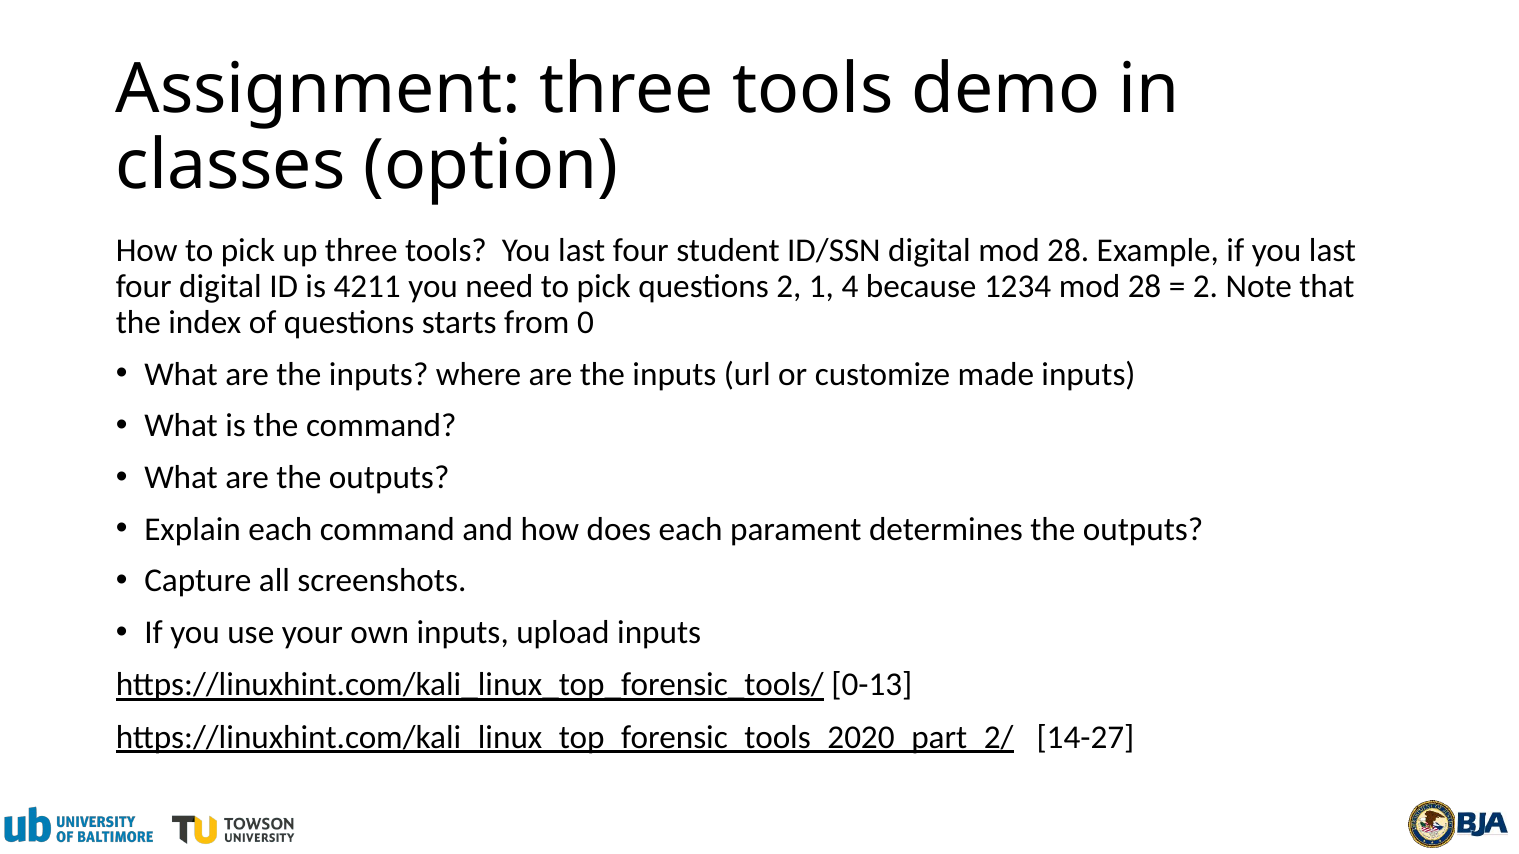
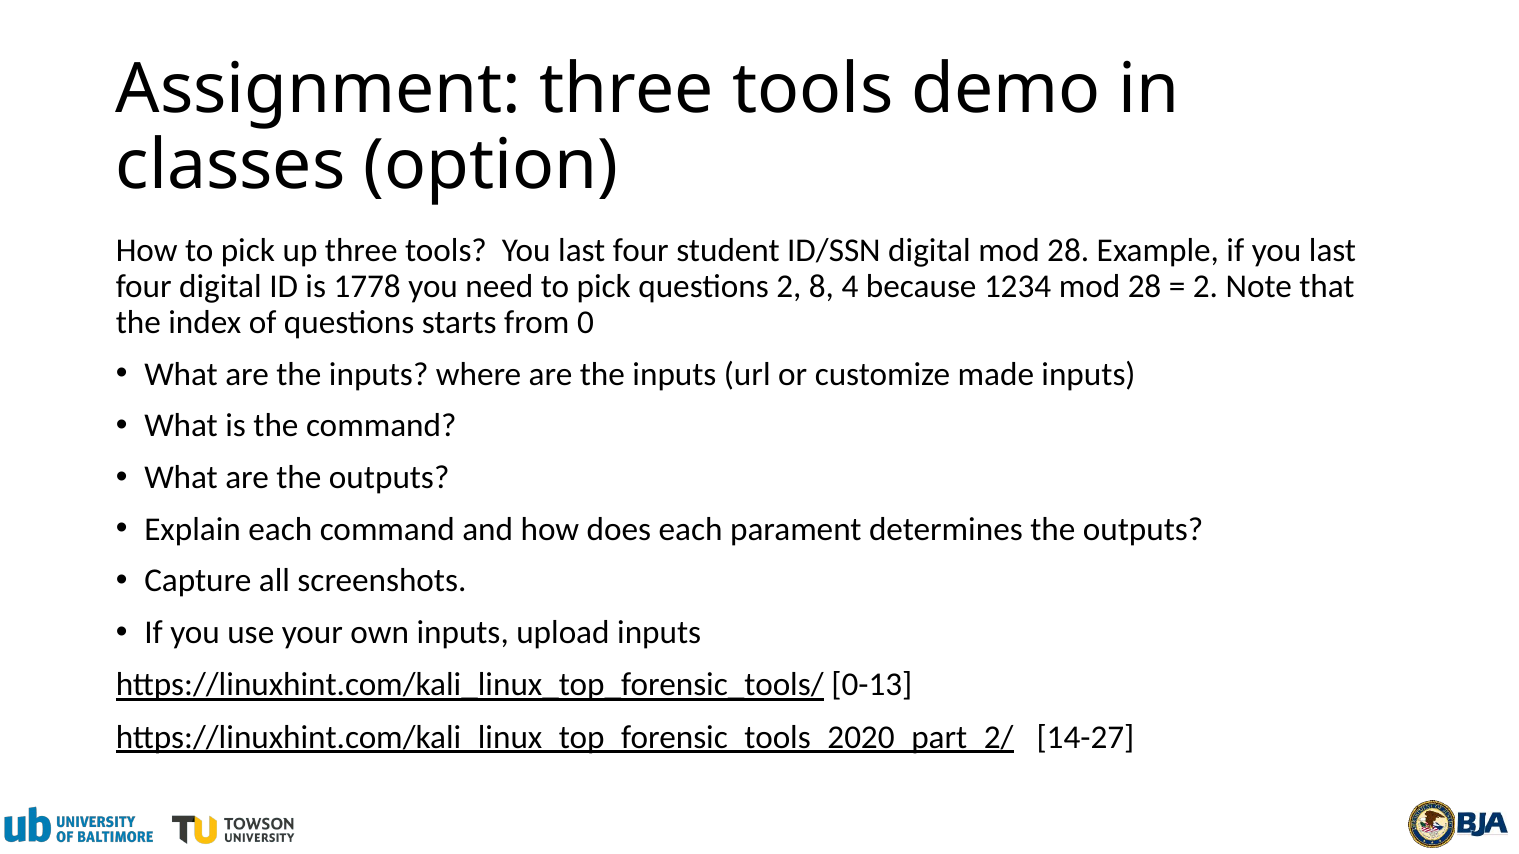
4211: 4211 -> 1778
1: 1 -> 8
